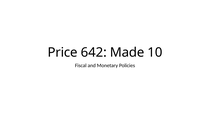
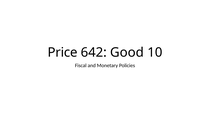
Made: Made -> Good
